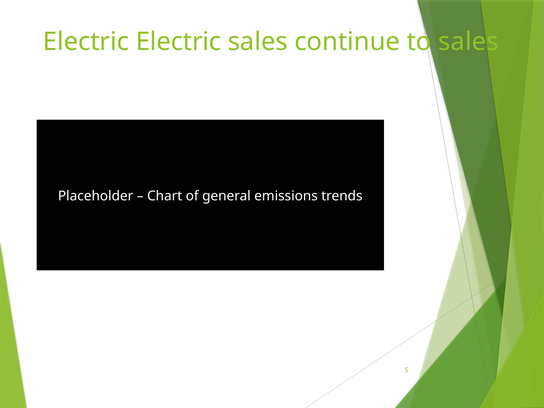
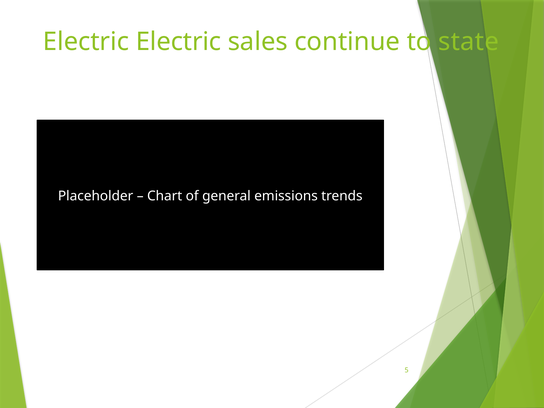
to sales: sales -> state
